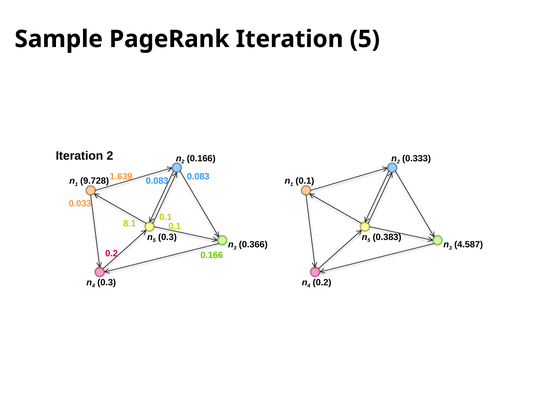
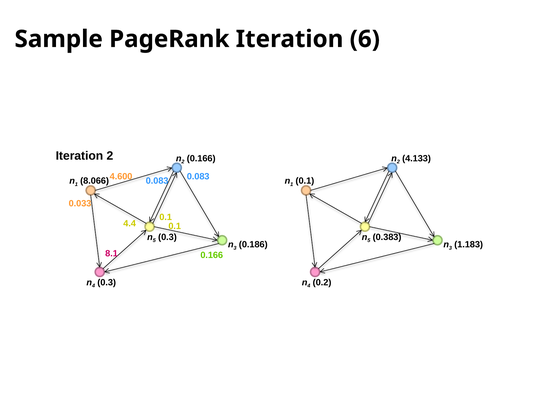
Iteration 5: 5 -> 6
0.333: 0.333 -> 4.133
1.639: 1.639 -> 4.600
9.728: 9.728 -> 8.066
8.1: 8.1 -> 4.4
0.366: 0.366 -> 0.186
4.587: 4.587 -> 1.183
0.2 at (112, 254): 0.2 -> 8.1
